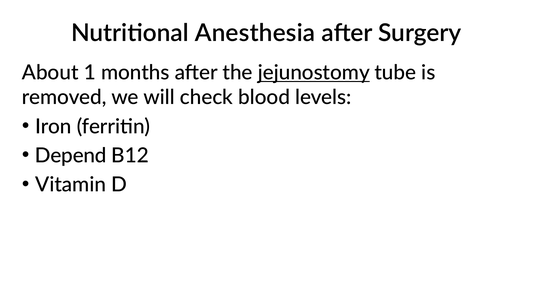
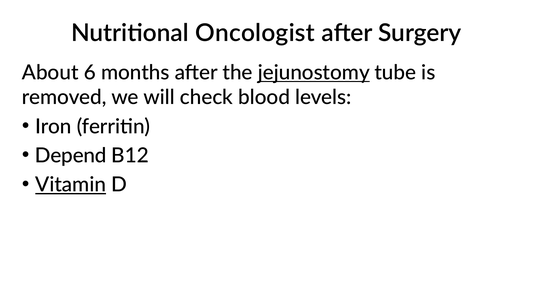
Anesthesia: Anesthesia -> Oncologist
1: 1 -> 6
Vitamin underline: none -> present
